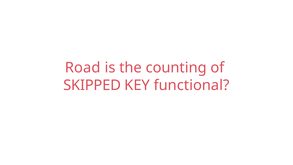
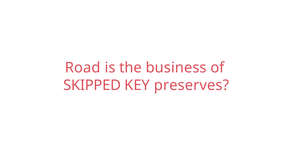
counting: counting -> business
functional: functional -> preserves
